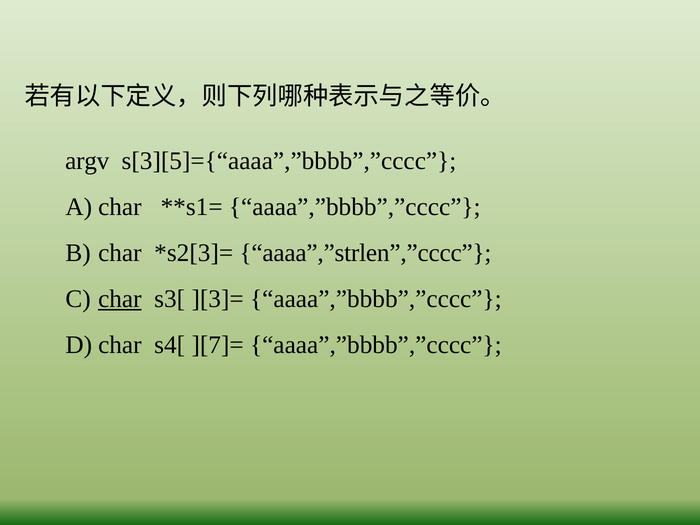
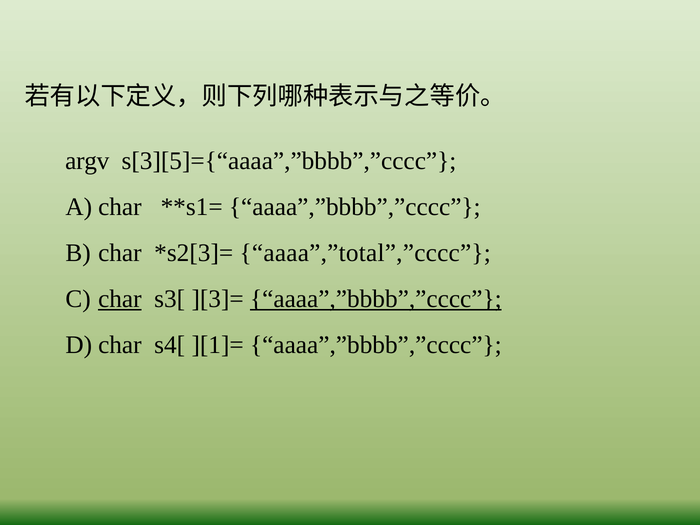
aaaa”,”strlen”,”cccc: aaaa”,”strlen”,”cccc -> aaaa”,”total”,”cccc
aaaa”,”bbbb”,”cccc at (376, 299) underline: none -> present
][7]=: ][7]= -> ][1]=
